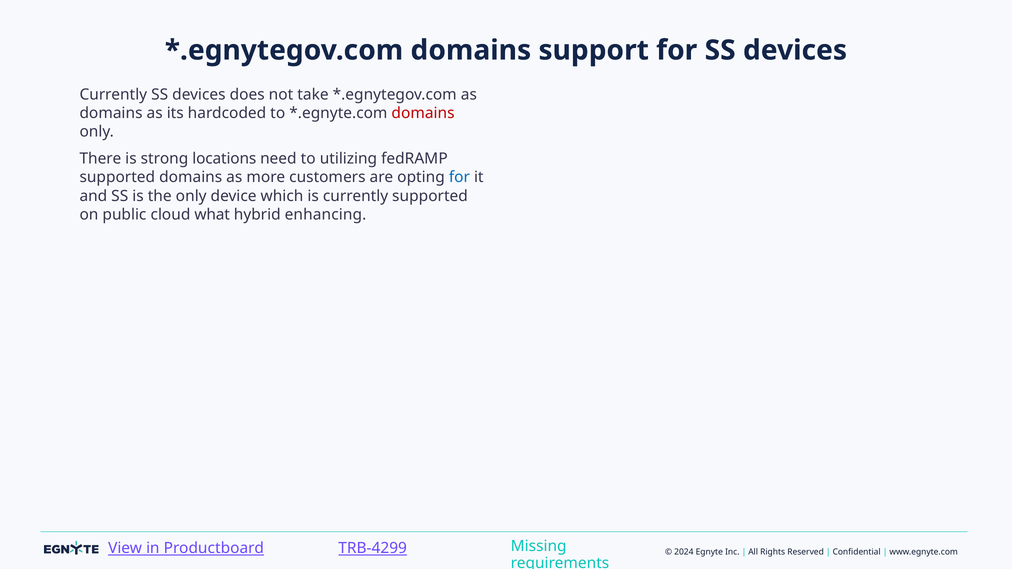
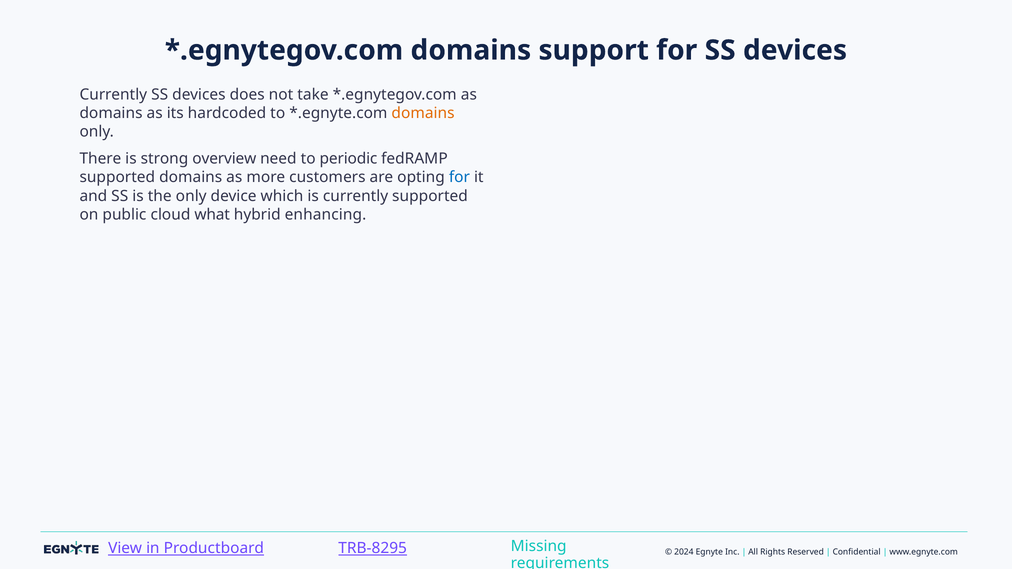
domains at (423, 113) colour: red -> orange
locations: locations -> overview
utilizing: utilizing -> periodic
TRB-4299: TRB-4299 -> TRB-8295
